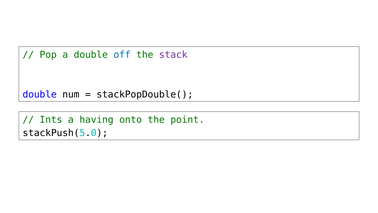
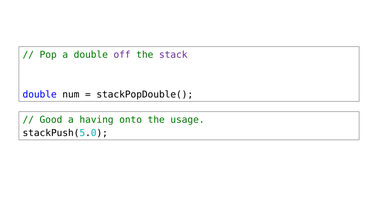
off colour: blue -> purple
Ints: Ints -> Good
point: point -> usage
